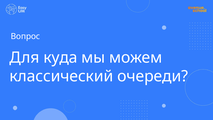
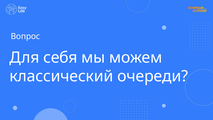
куда: куда -> себя
